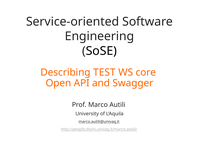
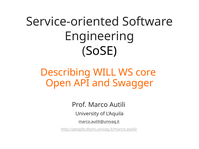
TEST: TEST -> WILL
